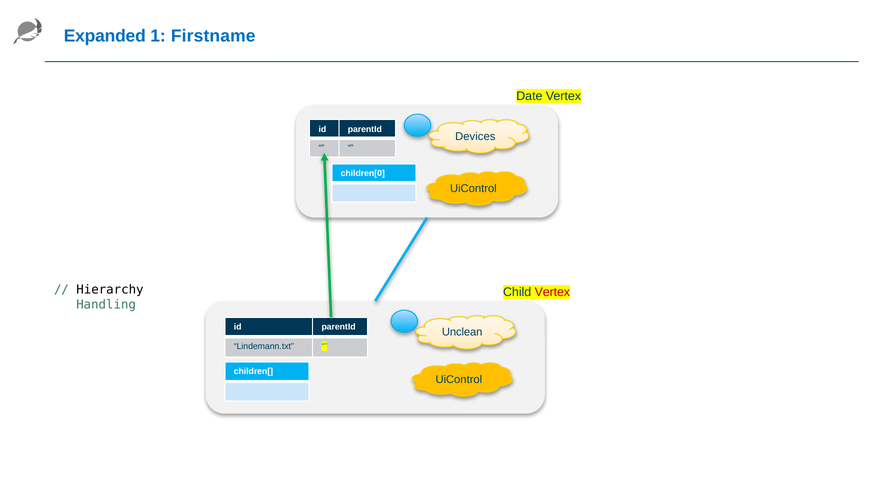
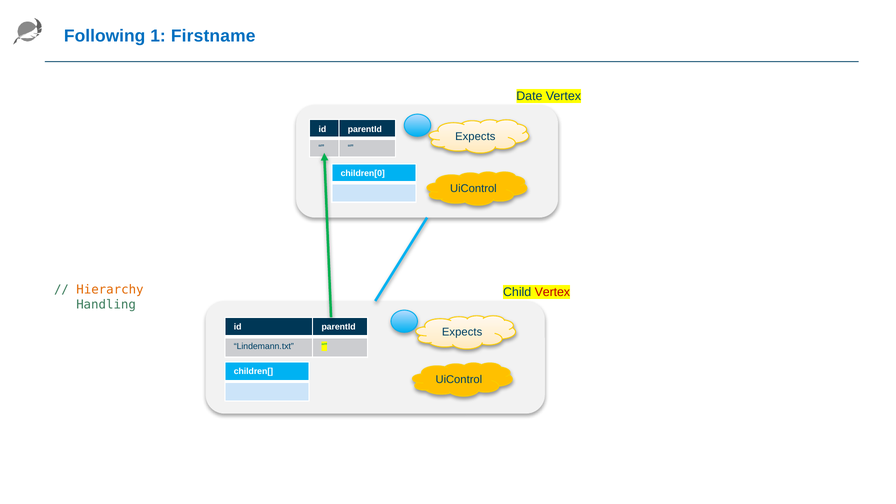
Expanded: Expanded -> Following
Devices at (475, 136): Devices -> Expects
Hierarchy colour: black -> orange
Unclean at (462, 332): Unclean -> Expects
